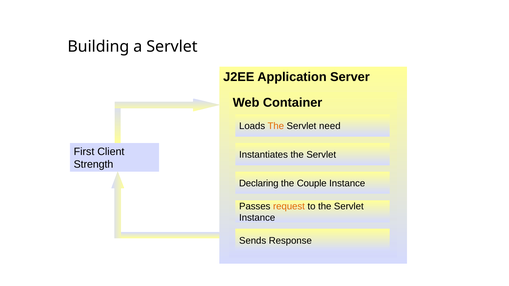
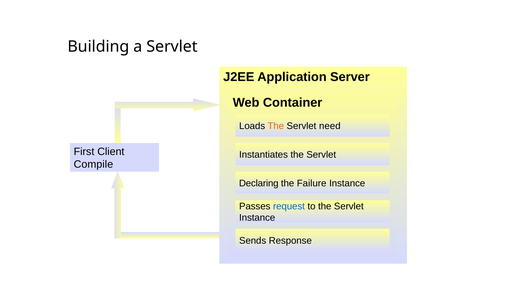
Strength: Strength -> Compile
Couple: Couple -> Failure
request colour: orange -> blue
